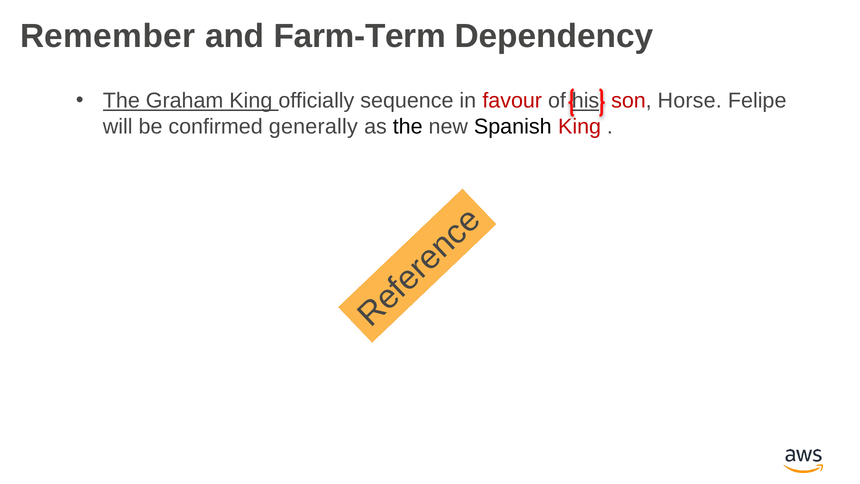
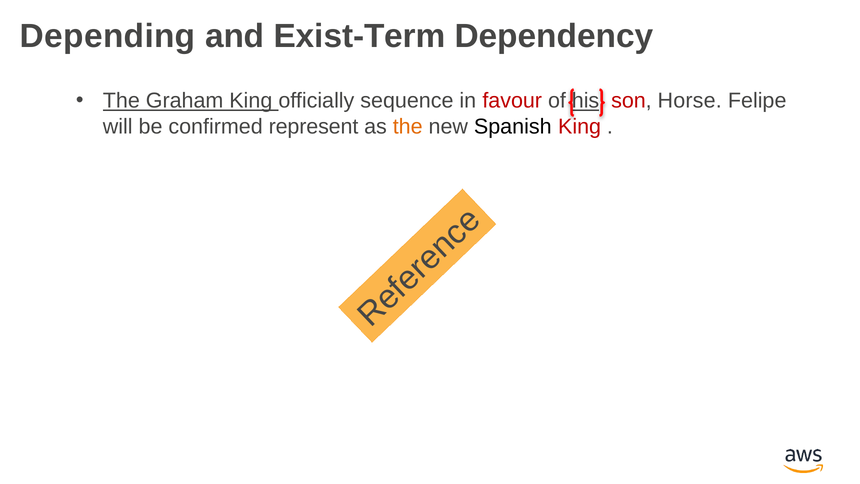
Remember: Remember -> Depending
Farm-Term: Farm-Term -> Exist-Term
generally: generally -> represent
the at (408, 126) colour: black -> orange
